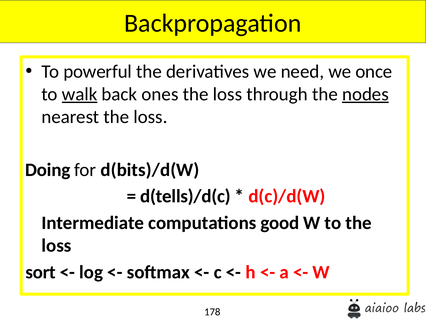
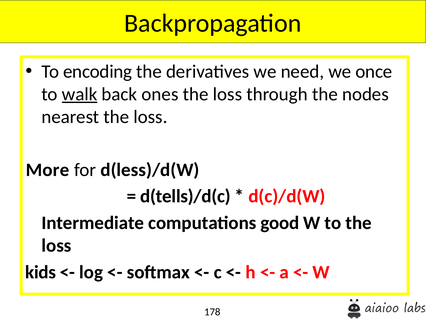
powerful: powerful -> encoding
nodes underline: present -> none
Doing: Doing -> More
d(bits)/d(W: d(bits)/d(W -> d(less)/d(W
sort: sort -> kids
